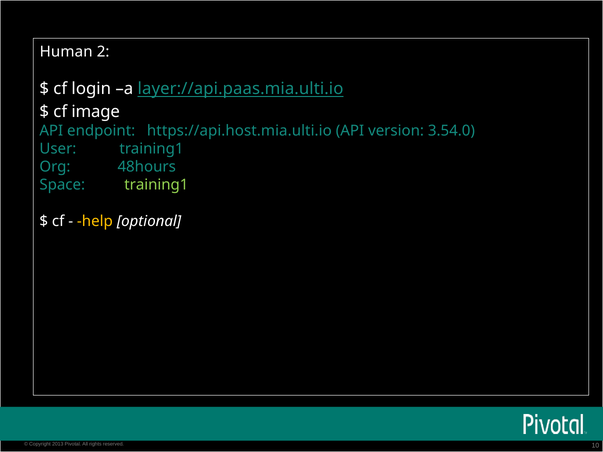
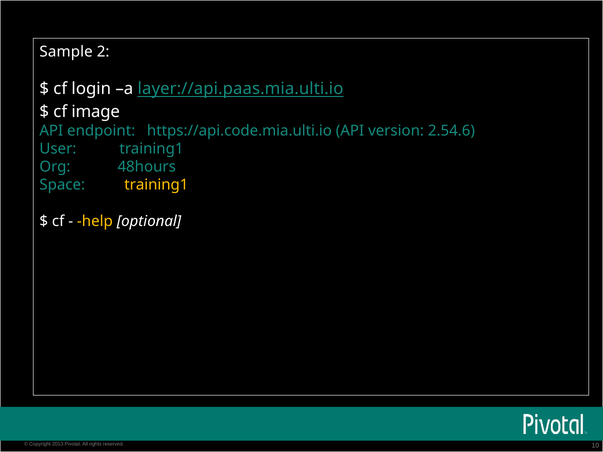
Human: Human -> Sample
https://api.host.mia.ulti.io: https://api.host.mia.ulti.io -> https://api.code.mia.ulti.io
3.54.0: 3.54.0 -> 2.54.6
training1 at (156, 185) colour: light green -> yellow
